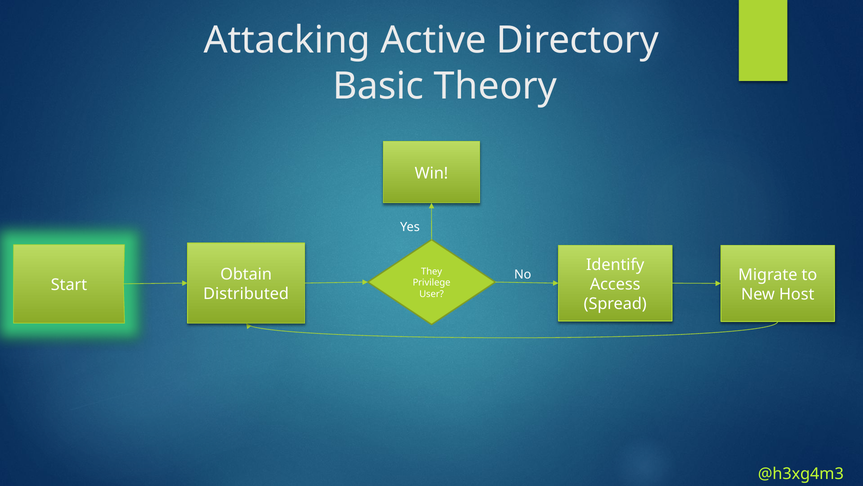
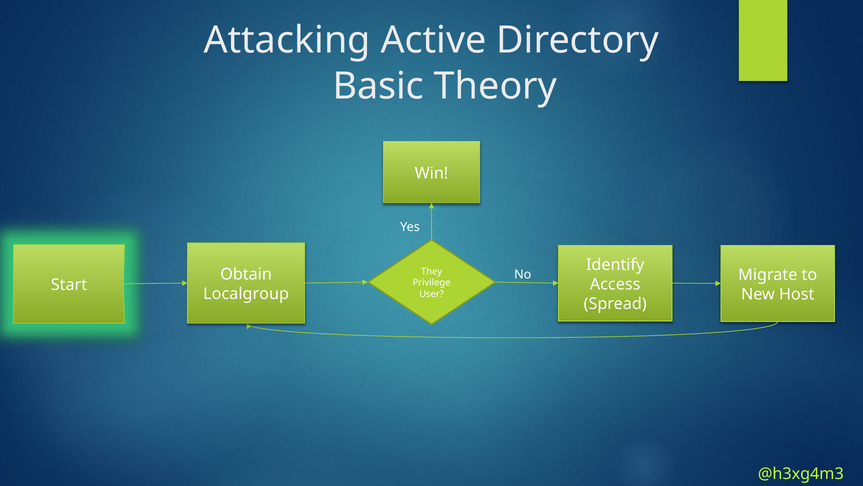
Distributed: Distributed -> Localgroup
